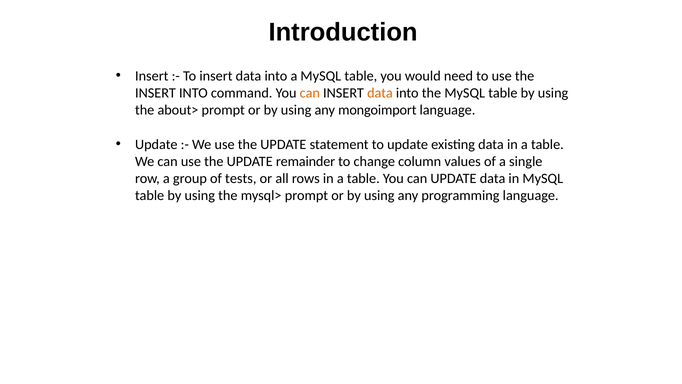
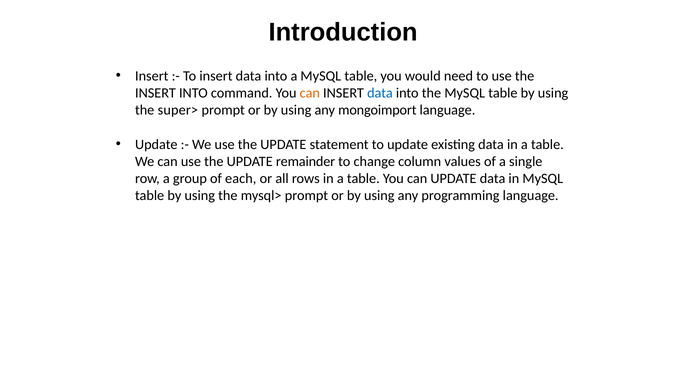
data at (380, 93) colour: orange -> blue
about>: about> -> super>
tests: tests -> each
